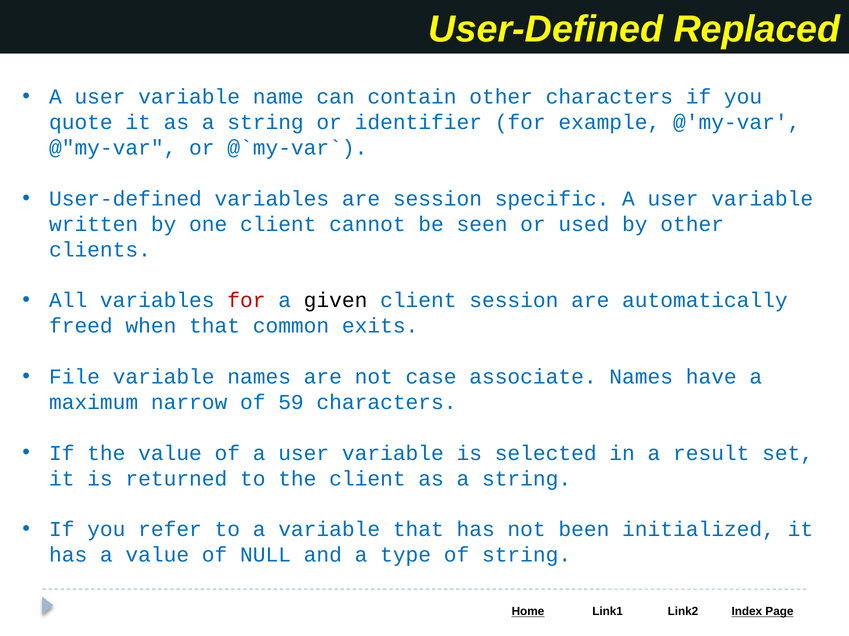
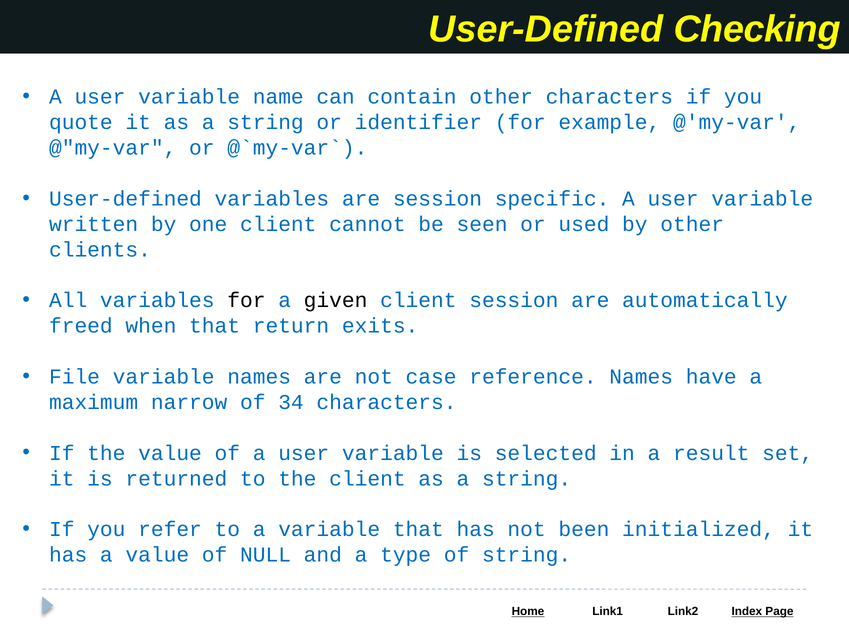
Replaced: Replaced -> Checking
for at (246, 301) colour: red -> black
common: common -> return
associate: associate -> reference
59: 59 -> 34
